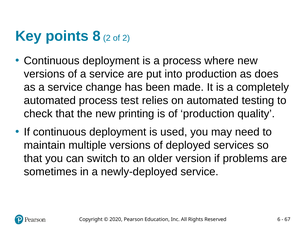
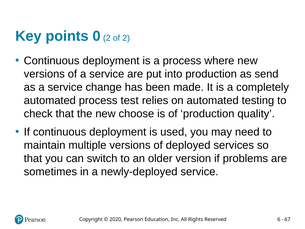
8: 8 -> 0
does: does -> send
printing: printing -> choose
